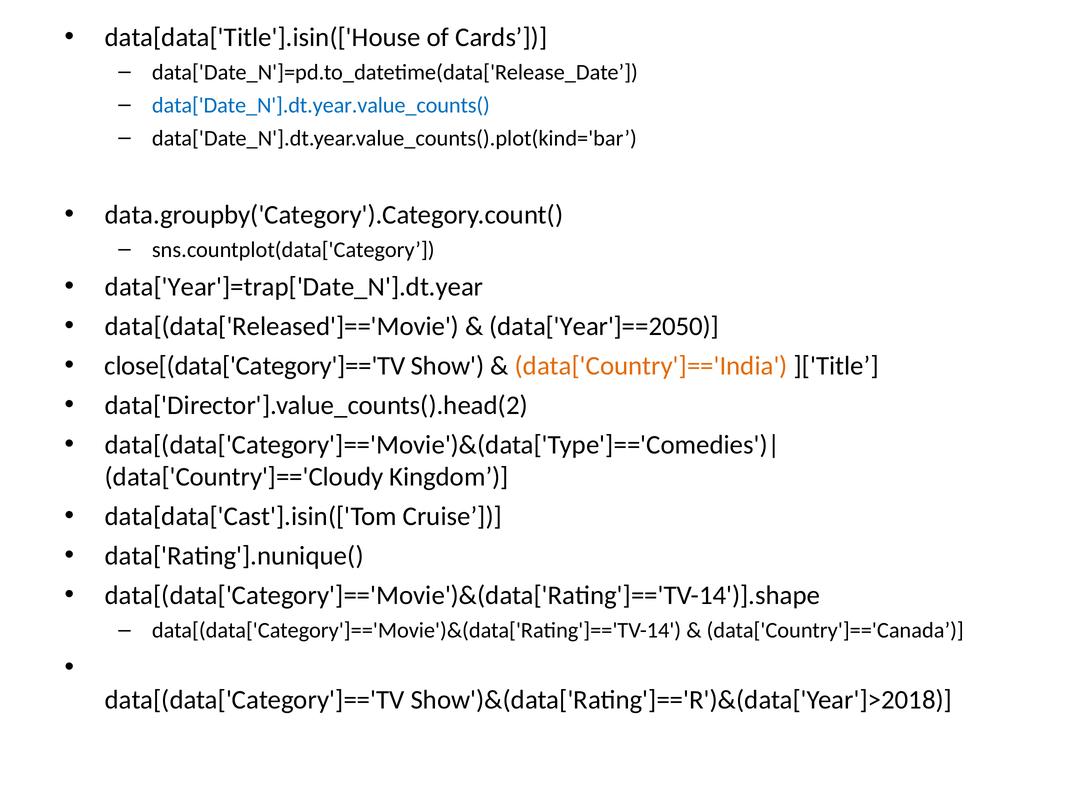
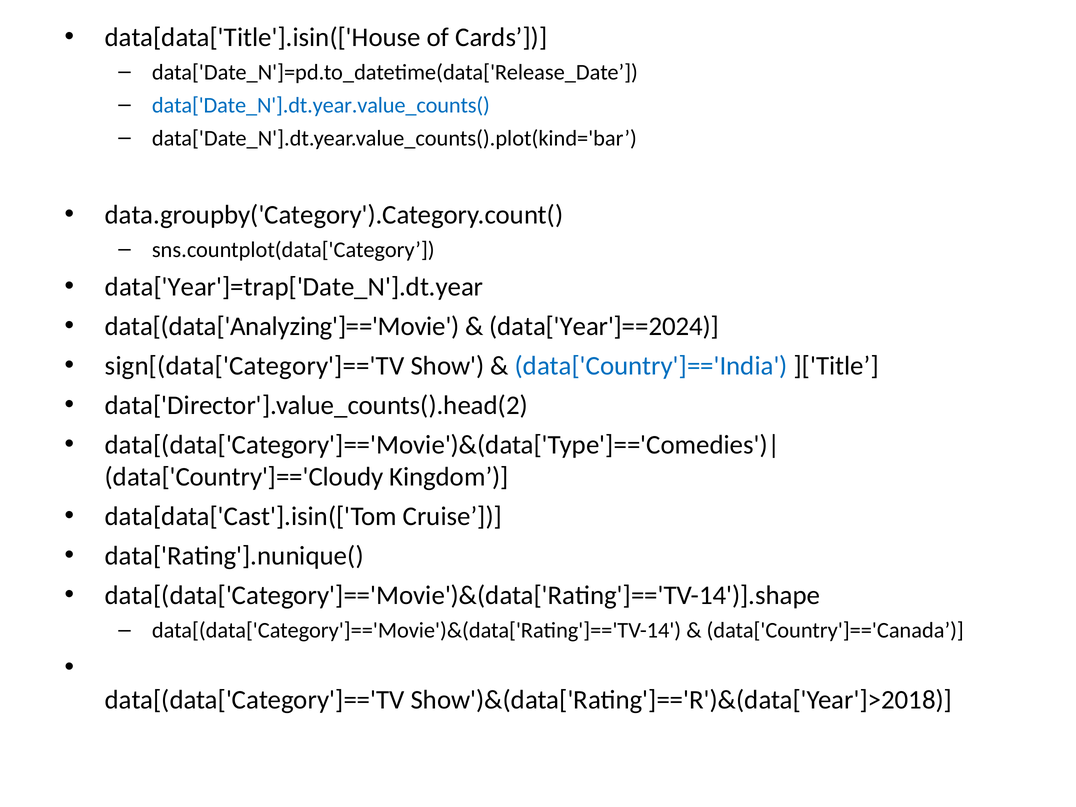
data[(data['Released']=='Movie: data[(data['Released']=='Movie -> data[(data['Analyzing']=='Movie
data['Year']==2050: data['Year']==2050 -> data['Year']==2024
close[(data['Category']=='TV: close[(data['Category']=='TV -> sign[(data['Category']=='TV
data['Country']=='India colour: orange -> blue
